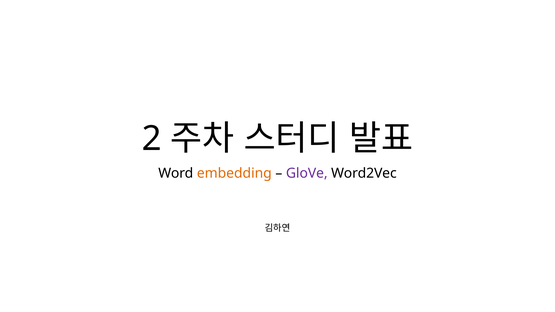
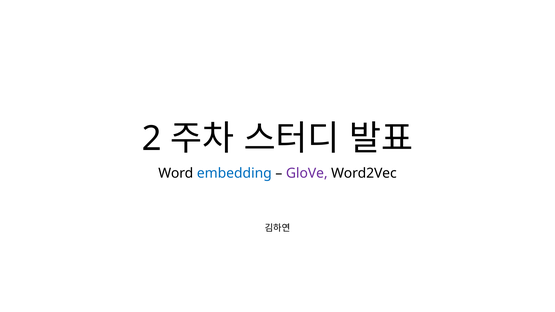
embedding colour: orange -> blue
